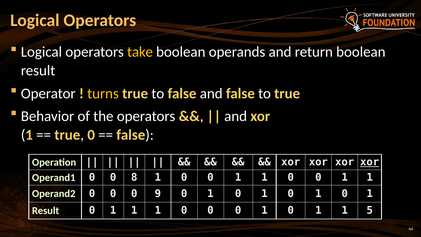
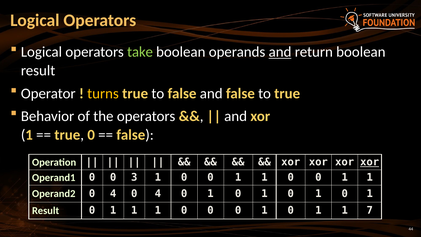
take colour: yellow -> light green
and at (280, 52) underline: none -> present
8: 8 -> 3
Operand2 0 0: 0 -> 4
9 at (158, 193): 9 -> 4
5: 5 -> 7
